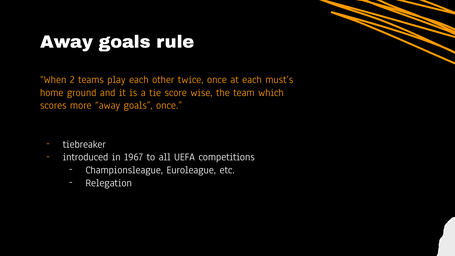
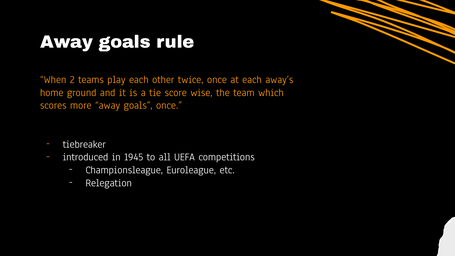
must’s: must’s -> away’s
1967: 1967 -> 1945
